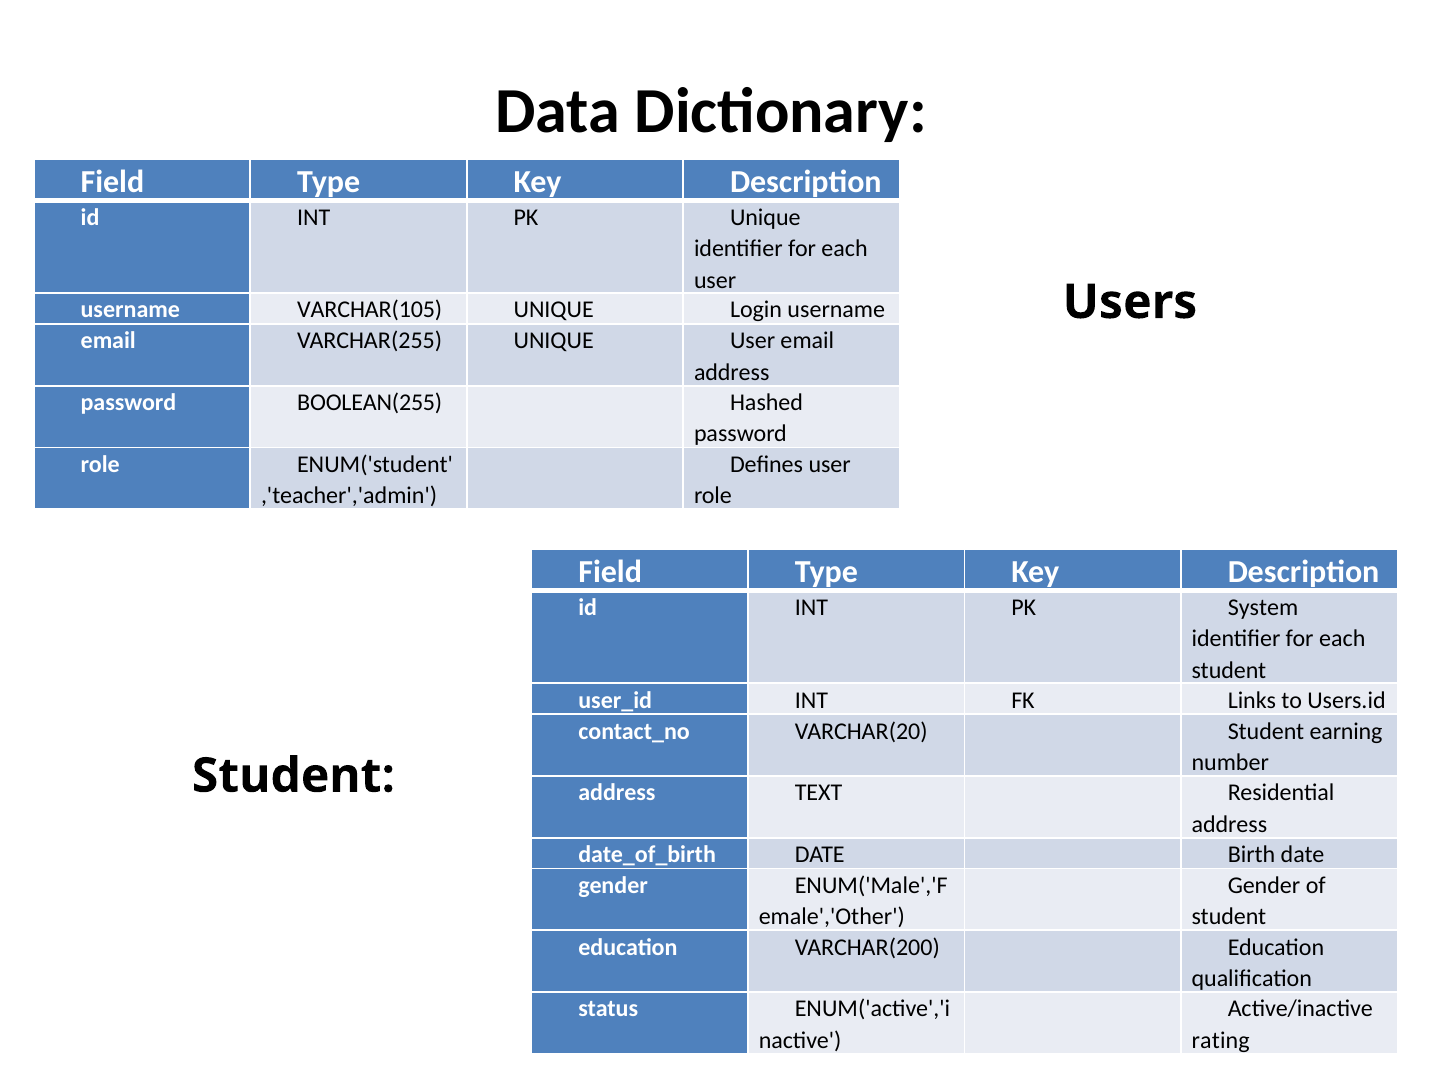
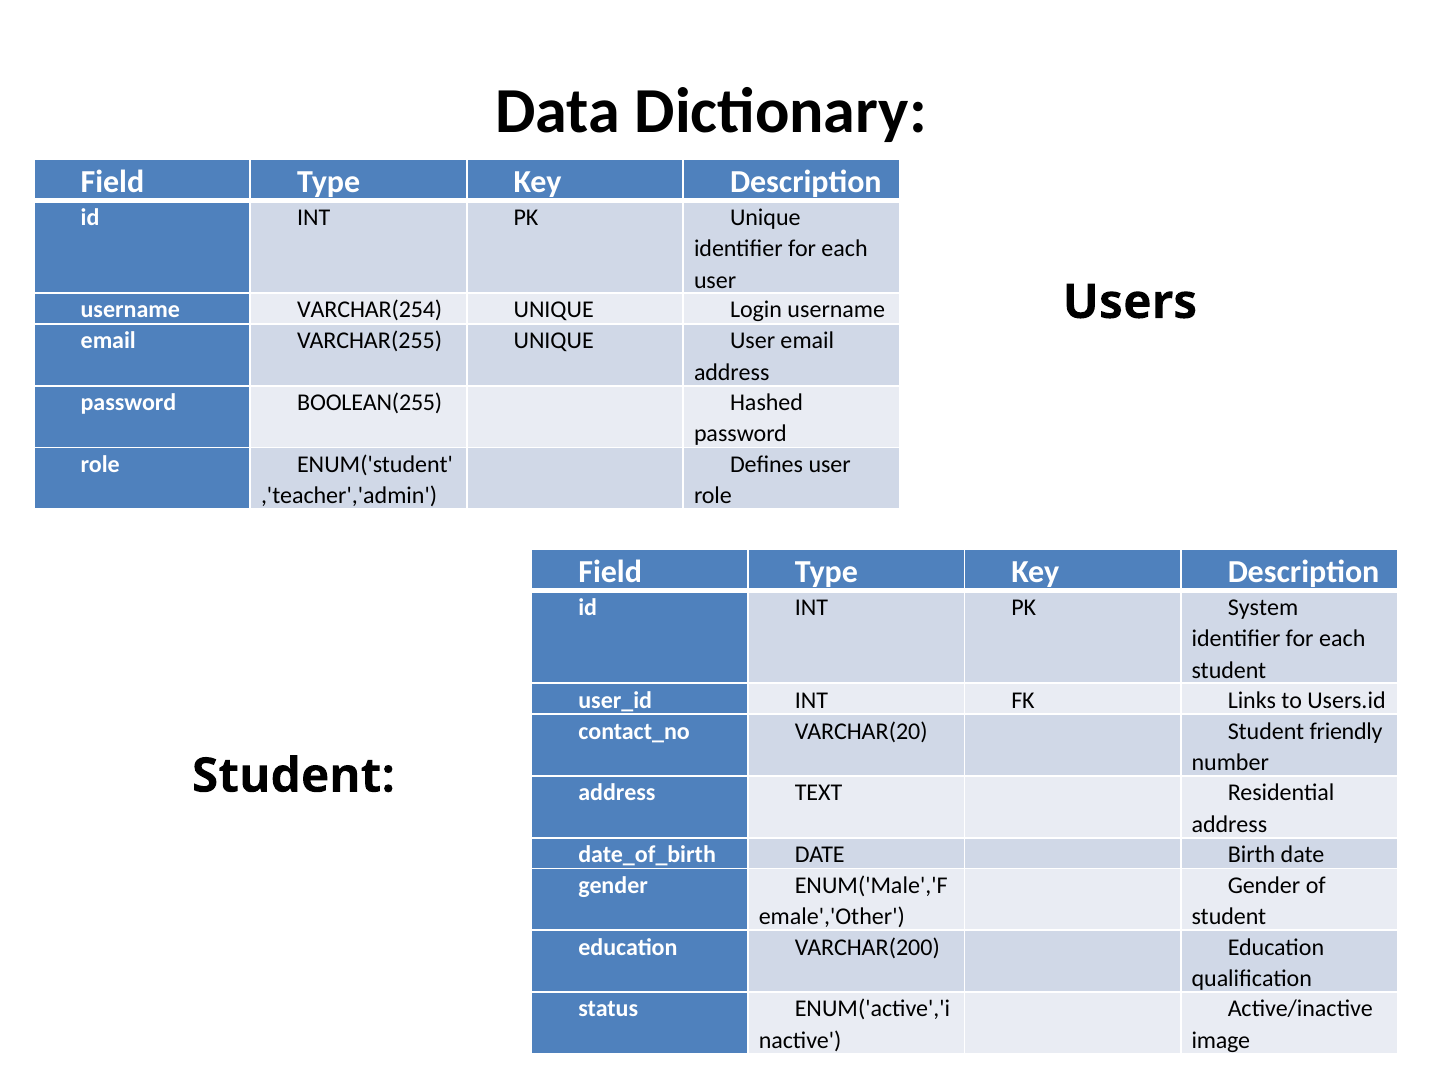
VARCHAR(105: VARCHAR(105 -> VARCHAR(254
earning: earning -> friendly
rating: rating -> image
